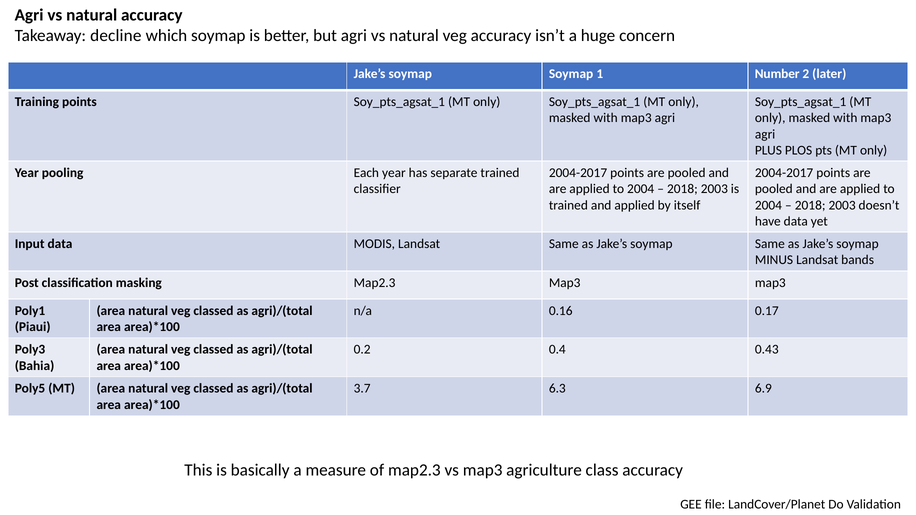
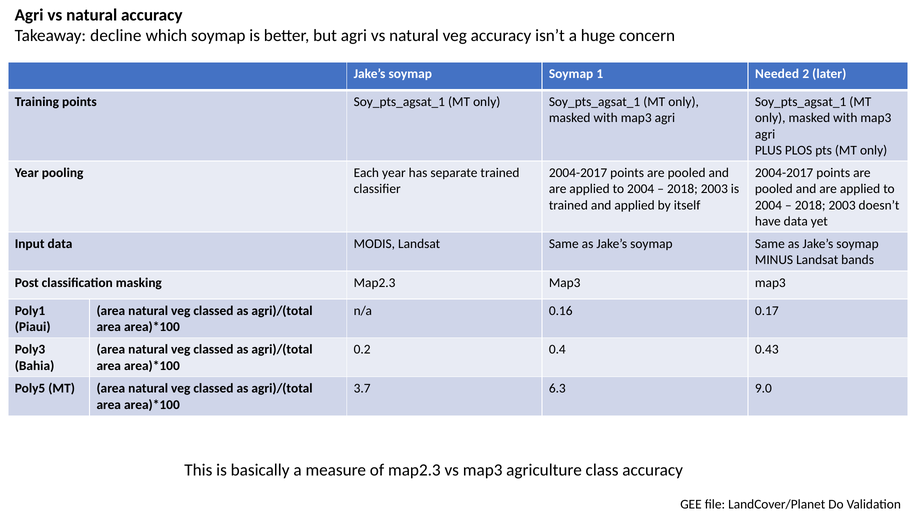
Number: Number -> Needed
6.9: 6.9 -> 9.0
